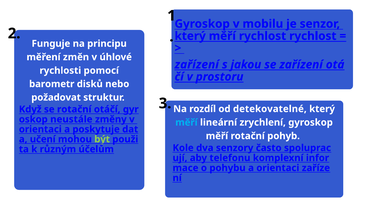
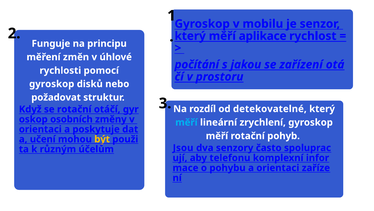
měří rychlost: rychlost -> aplikace
zařízení at (197, 64): zařízení -> počítání
barometr at (52, 84): barometr -> gyroskop
neustále: neustále -> osobních
být colour: light green -> yellow
Kole: Kole -> Jsou
